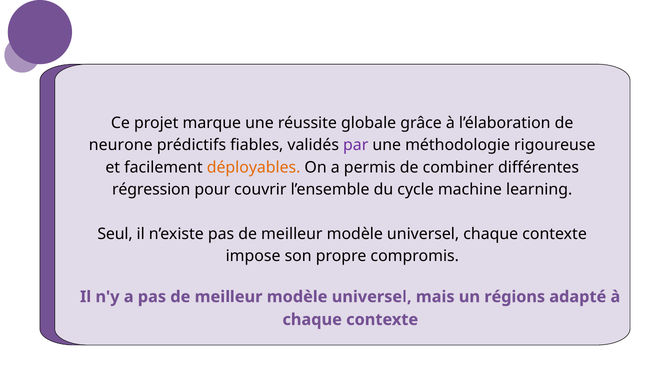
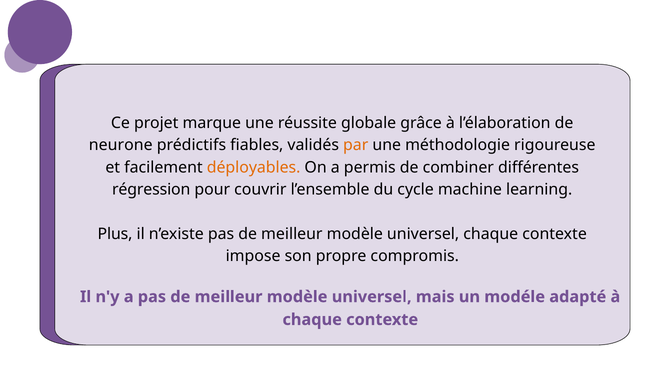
par colour: purple -> orange
Seul: Seul -> Plus
régions: régions -> modéle
